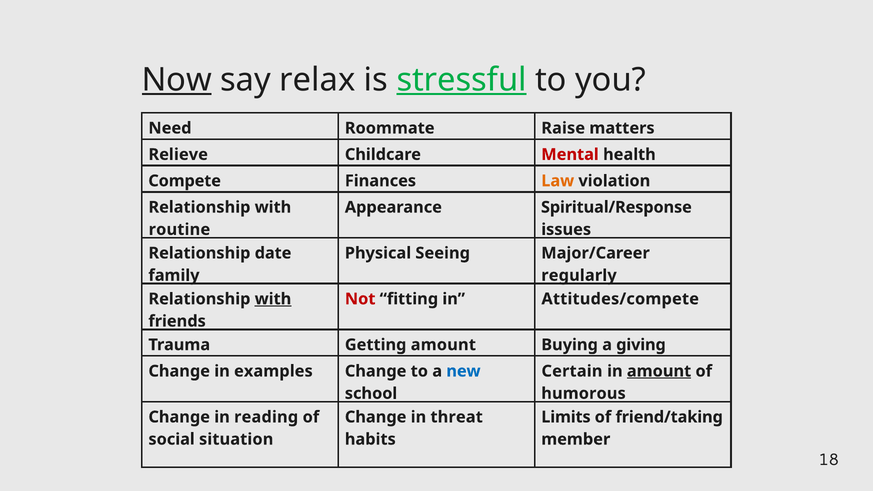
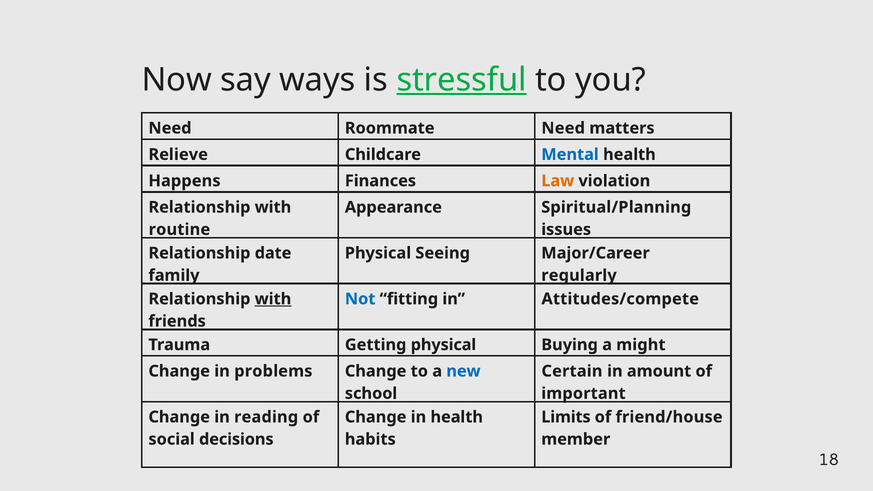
Now underline: present -> none
relax: relax -> ways
Roommate Raise: Raise -> Need
Mental colour: red -> blue
Compete: Compete -> Happens
Spiritual/Response: Spiritual/Response -> Spiritual/Planning
Not colour: red -> blue
Getting amount: amount -> physical
giving: giving -> might
examples: examples -> problems
amount at (659, 371) underline: present -> none
humorous: humorous -> important
in threat: threat -> health
friend/taking: friend/taking -> friend/house
situation: situation -> decisions
